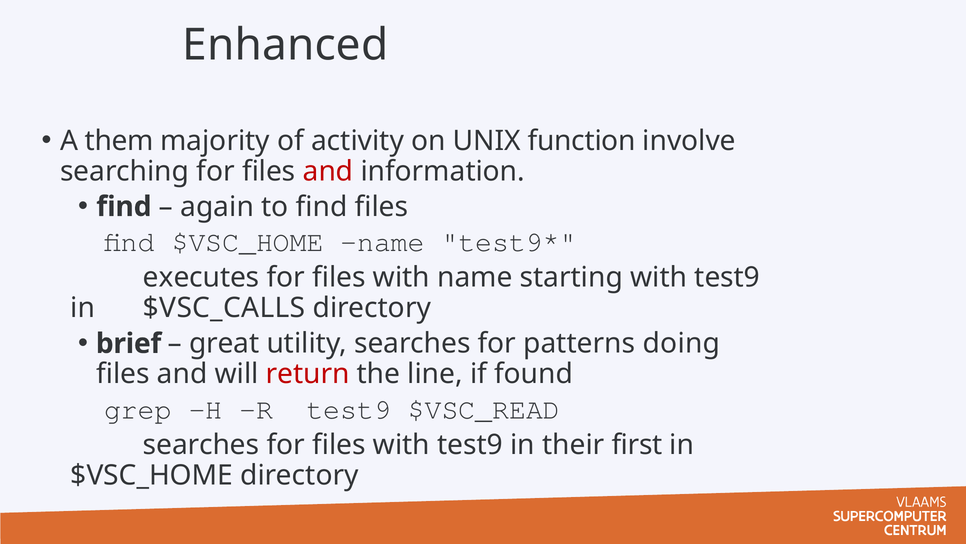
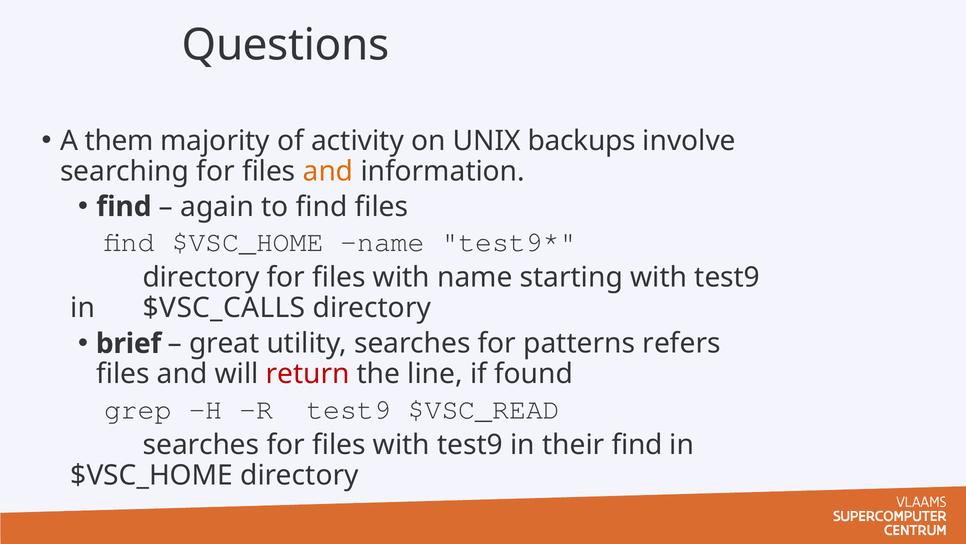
Enhanced: Enhanced -> Questions
function: function -> backups
and at (328, 171) colour: red -> orange
executes at (201, 277): executes -> directory
doing: doing -> refers
their first: first -> find
